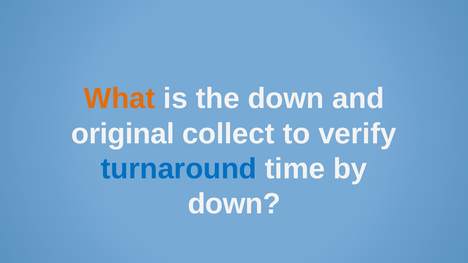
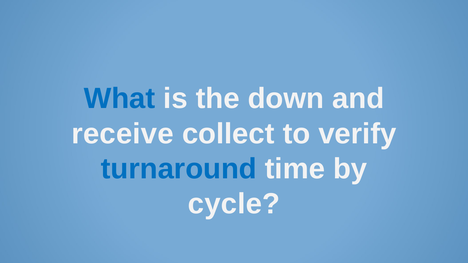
What colour: orange -> blue
original: original -> receive
down at (234, 204): down -> cycle
